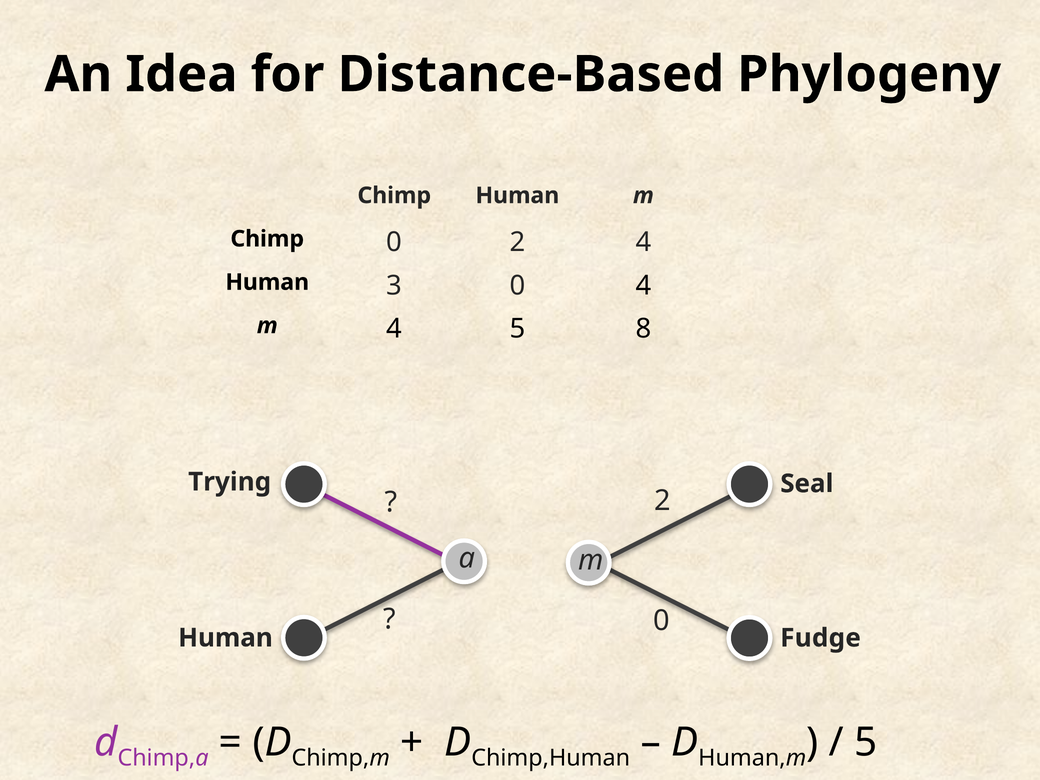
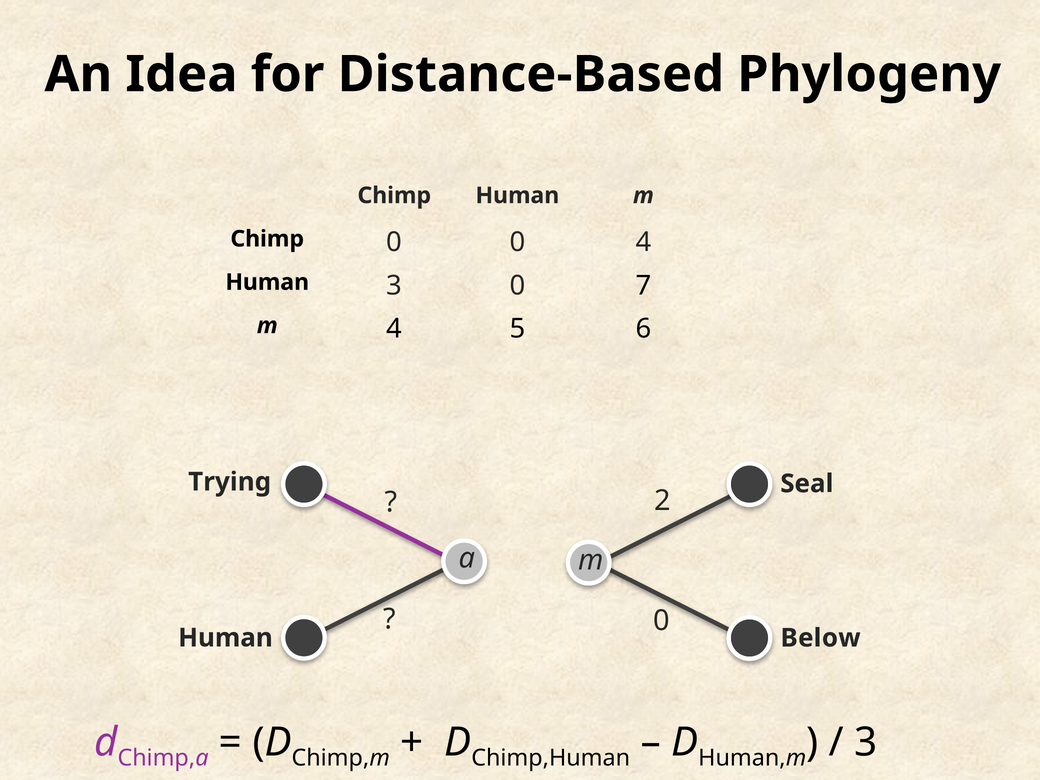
0 2: 2 -> 0
0 4: 4 -> 7
8: 8 -> 6
Fudge: Fudge -> Below
5 at (866, 742): 5 -> 3
